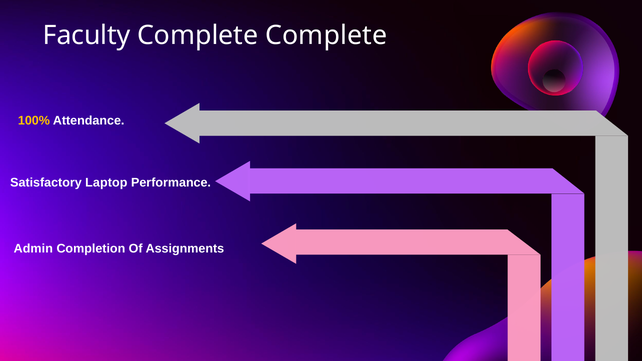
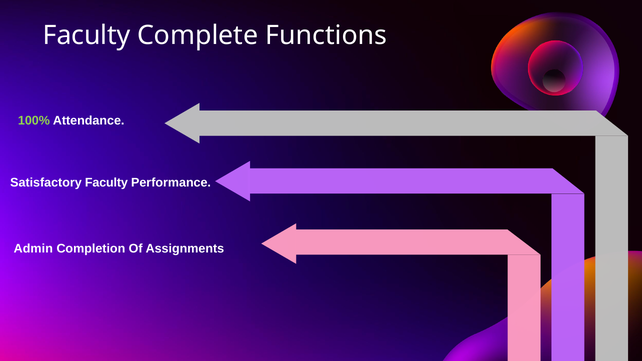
Complete Complete: Complete -> Functions
100% colour: yellow -> light green
Satisfactory Laptop: Laptop -> Faculty
